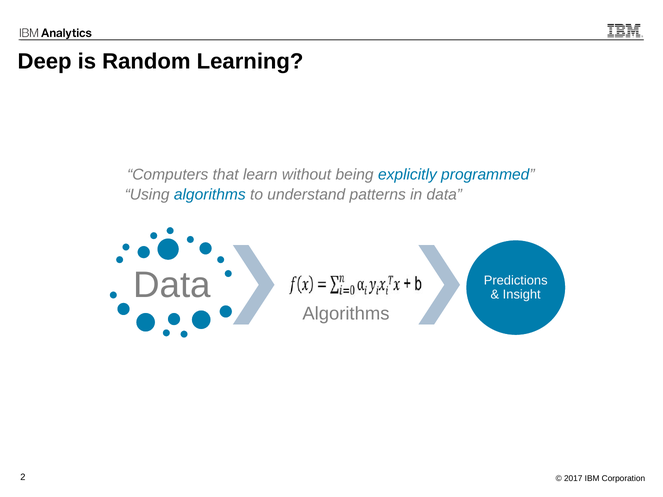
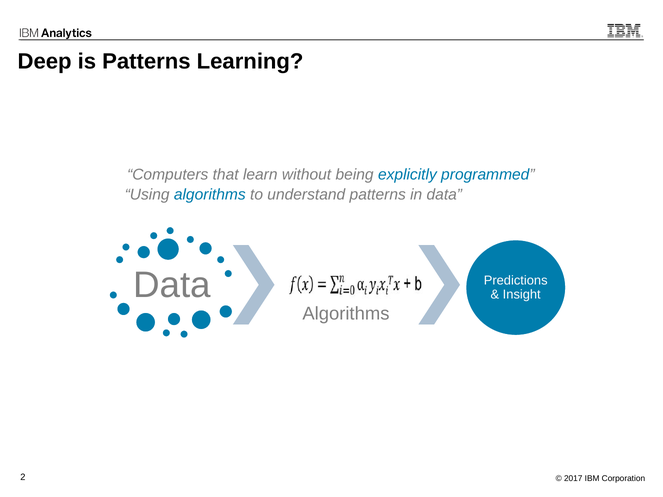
is Random: Random -> Patterns
